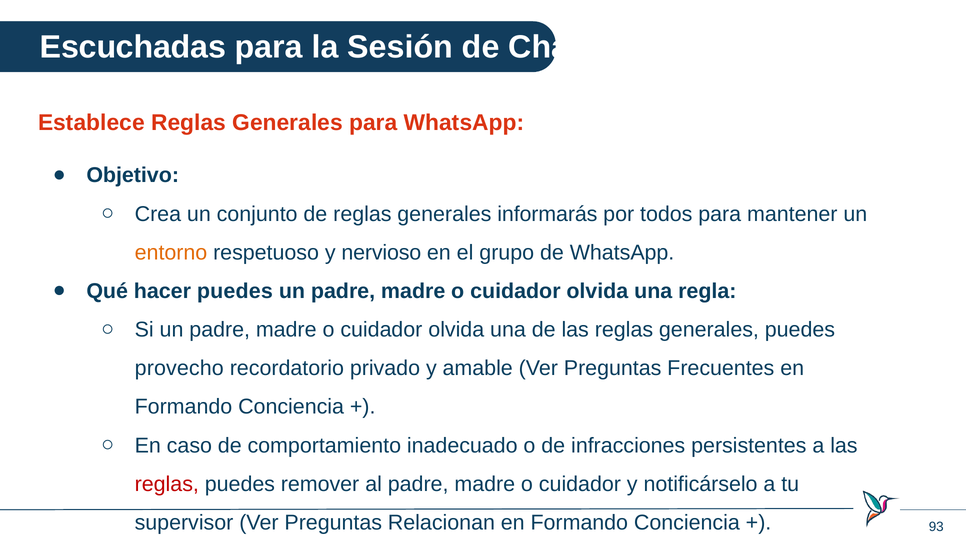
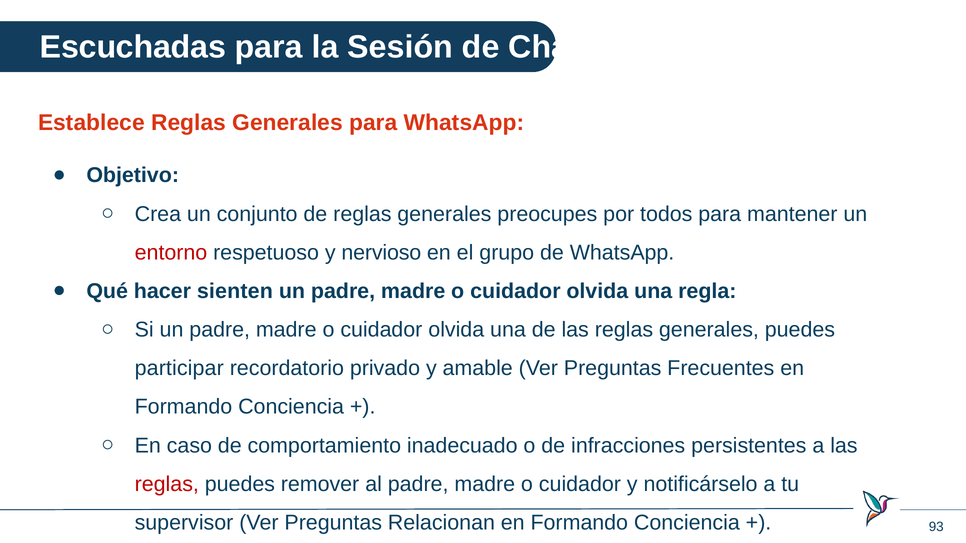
informarás: informarás -> preocupes
entorno colour: orange -> red
hacer puedes: puedes -> sienten
provecho: provecho -> participar
